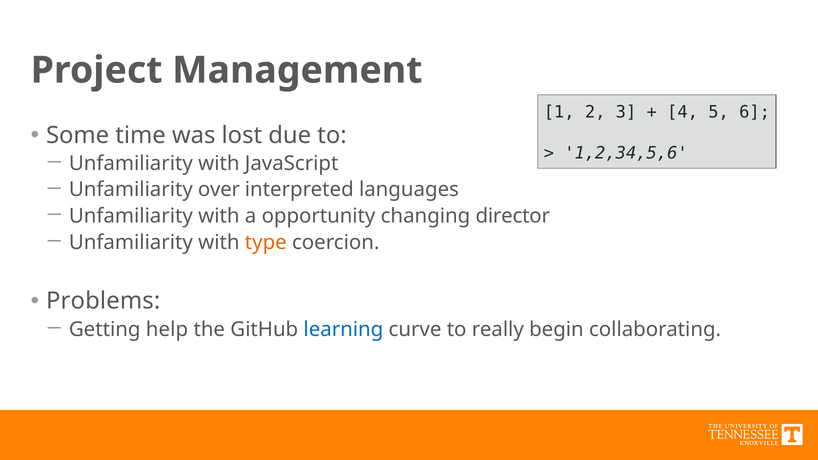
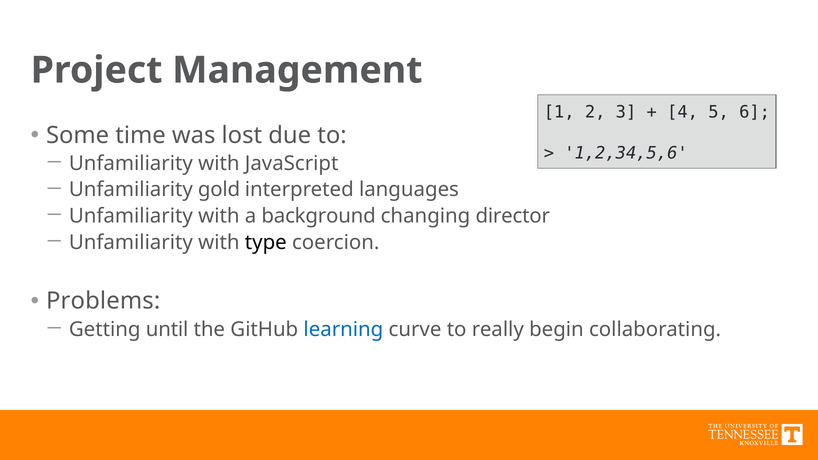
over: over -> gold
opportunity: opportunity -> background
type colour: orange -> black
help: help -> until
